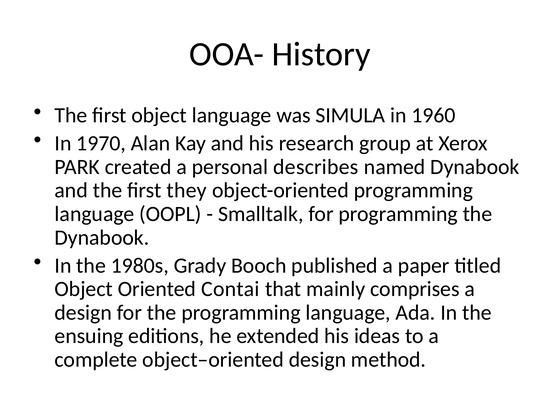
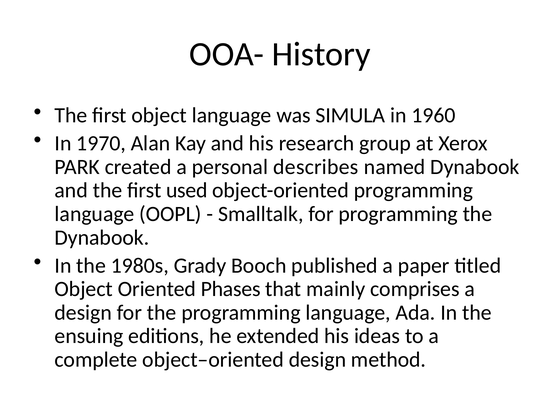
they: they -> used
Contai: Contai -> Phases
